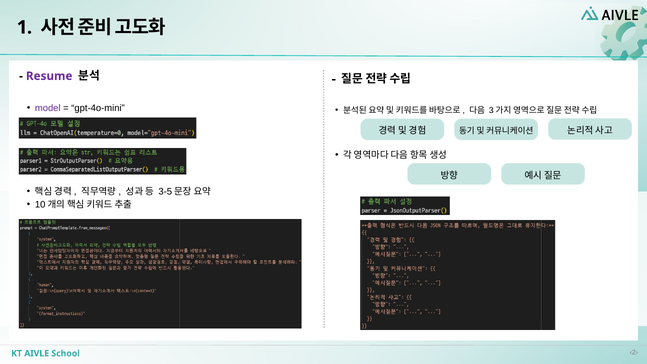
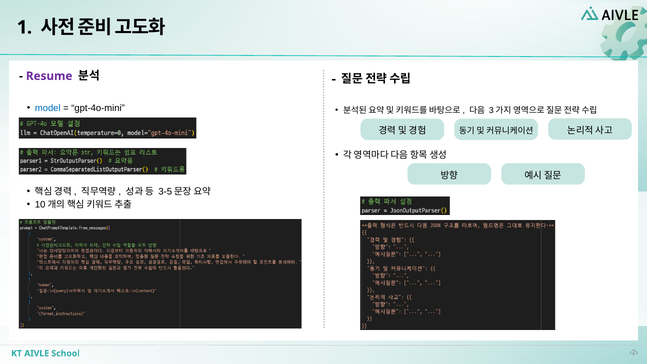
model colour: purple -> blue
